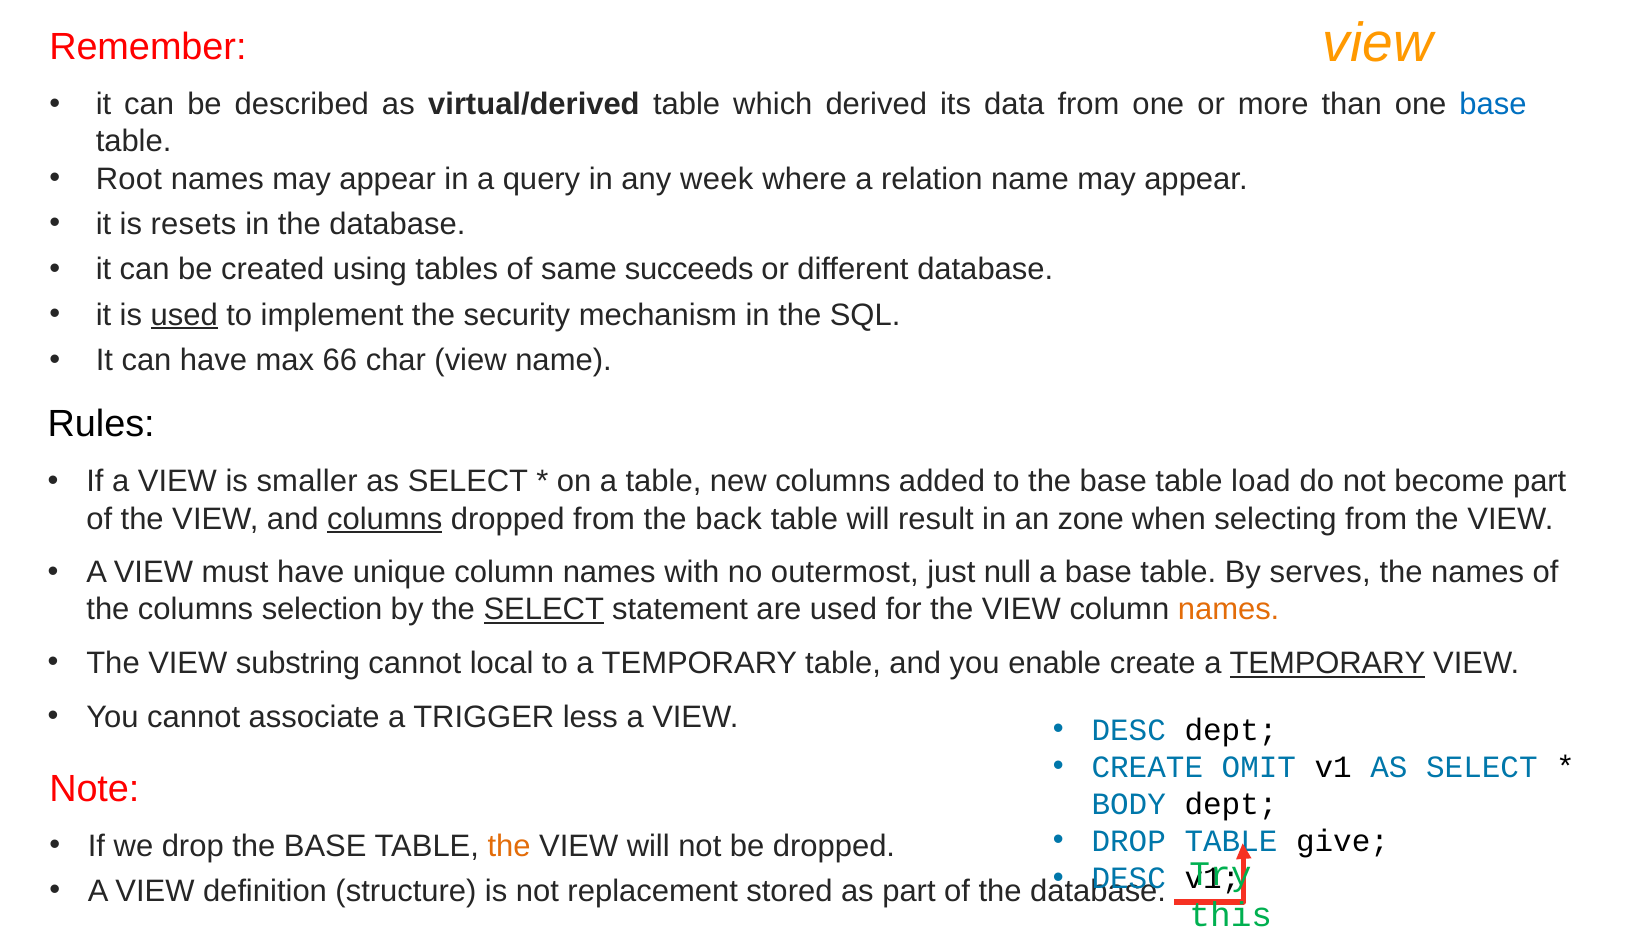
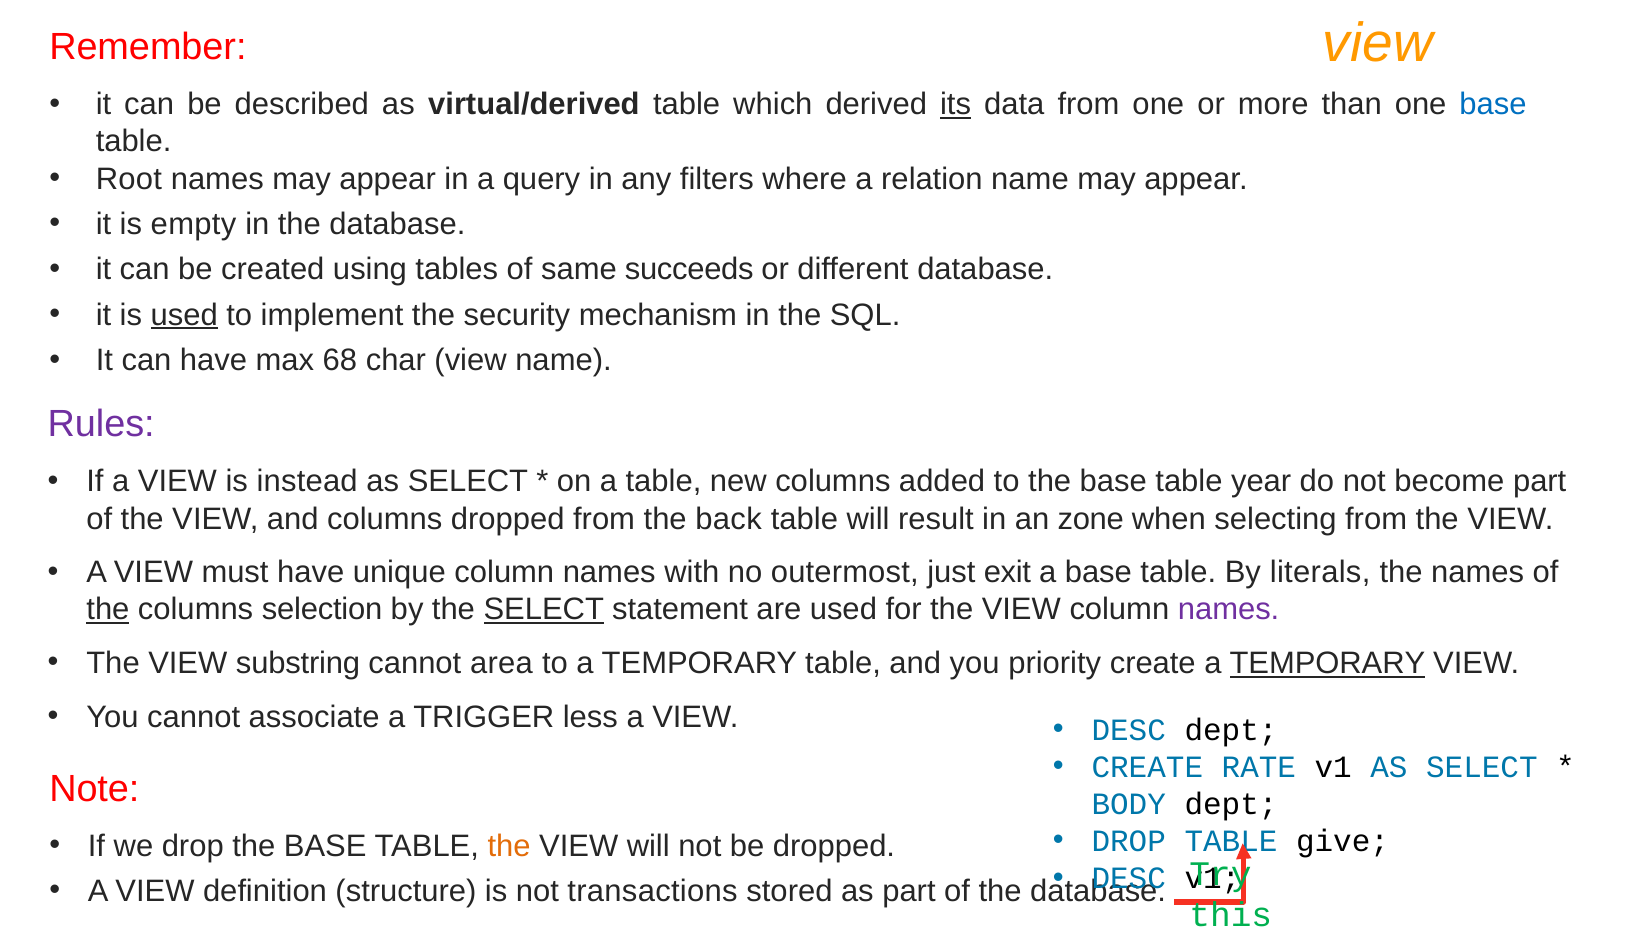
its underline: none -> present
week: week -> filters
resets: resets -> empty
66: 66 -> 68
Rules colour: black -> purple
smaller: smaller -> instead
load: load -> year
columns at (385, 519) underline: present -> none
null: null -> exit
serves: serves -> literals
the at (108, 610) underline: none -> present
names at (1229, 610) colour: orange -> purple
local: local -> area
enable: enable -> priority
OMIT: OMIT -> RATE
replacement: replacement -> transactions
